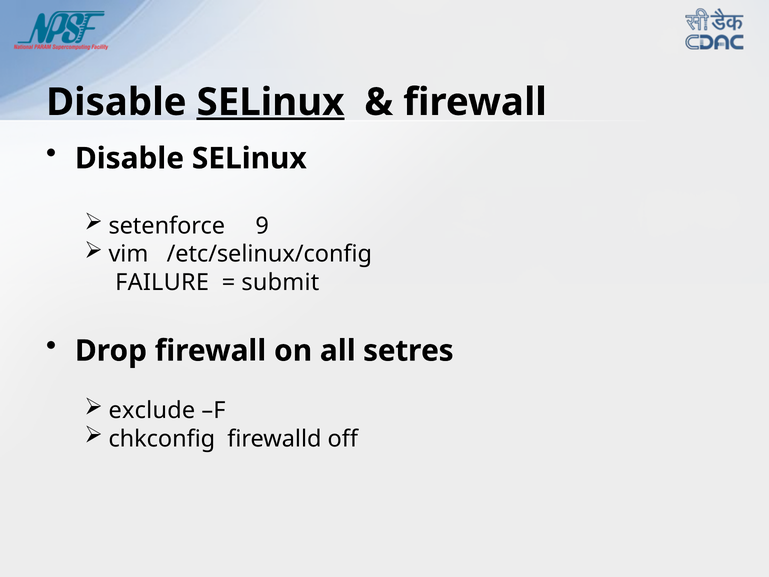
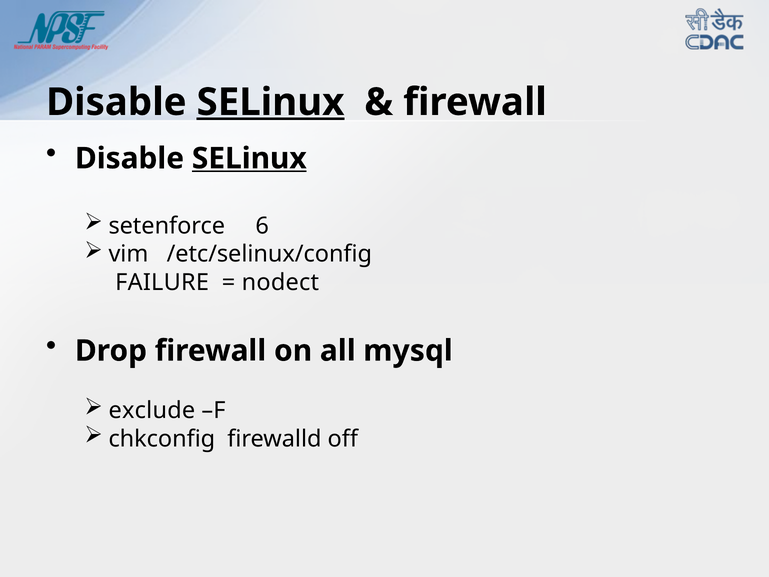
SELinux at (249, 158) underline: none -> present
9: 9 -> 6
submit: submit -> nodect
setres: setres -> mysql
